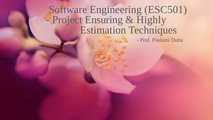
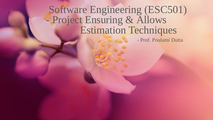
Highly: Highly -> Allows
